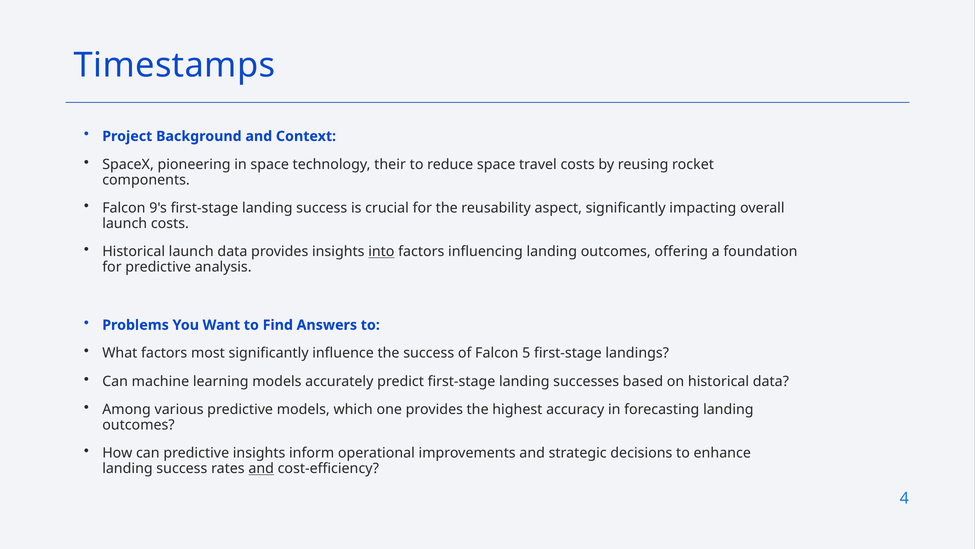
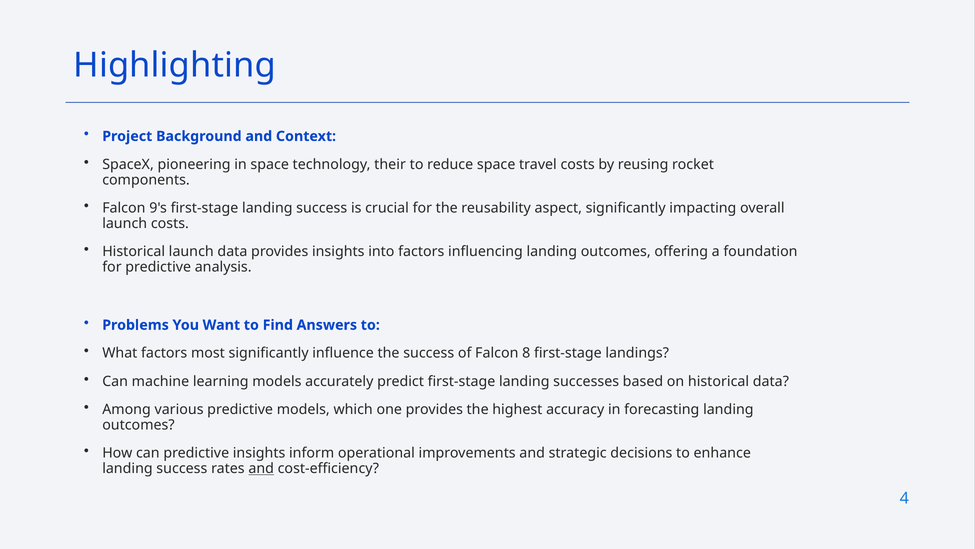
Timestamps: Timestamps -> Highlighting
into underline: present -> none
5: 5 -> 8
